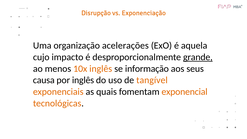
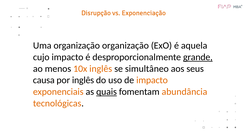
organização acelerações: acelerações -> organização
informação: informação -> simultâneo
de tangível: tangível -> impacto
quais underline: none -> present
exponencial: exponencial -> abundância
